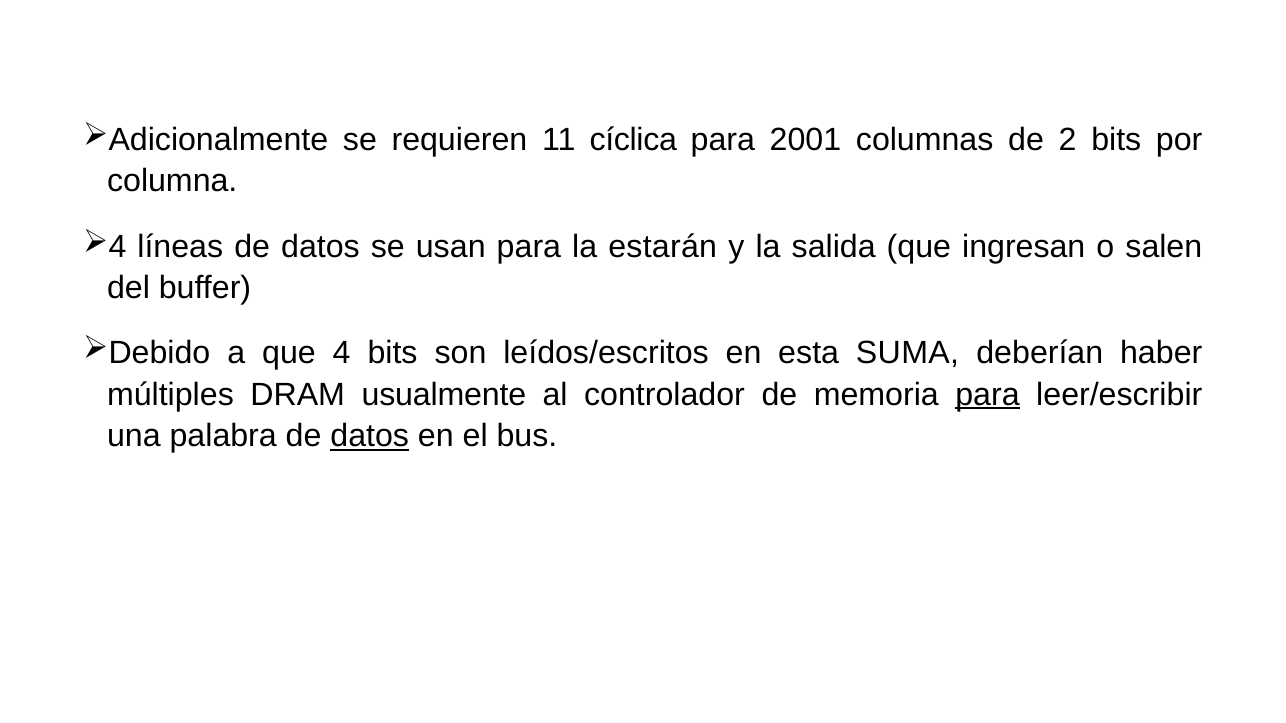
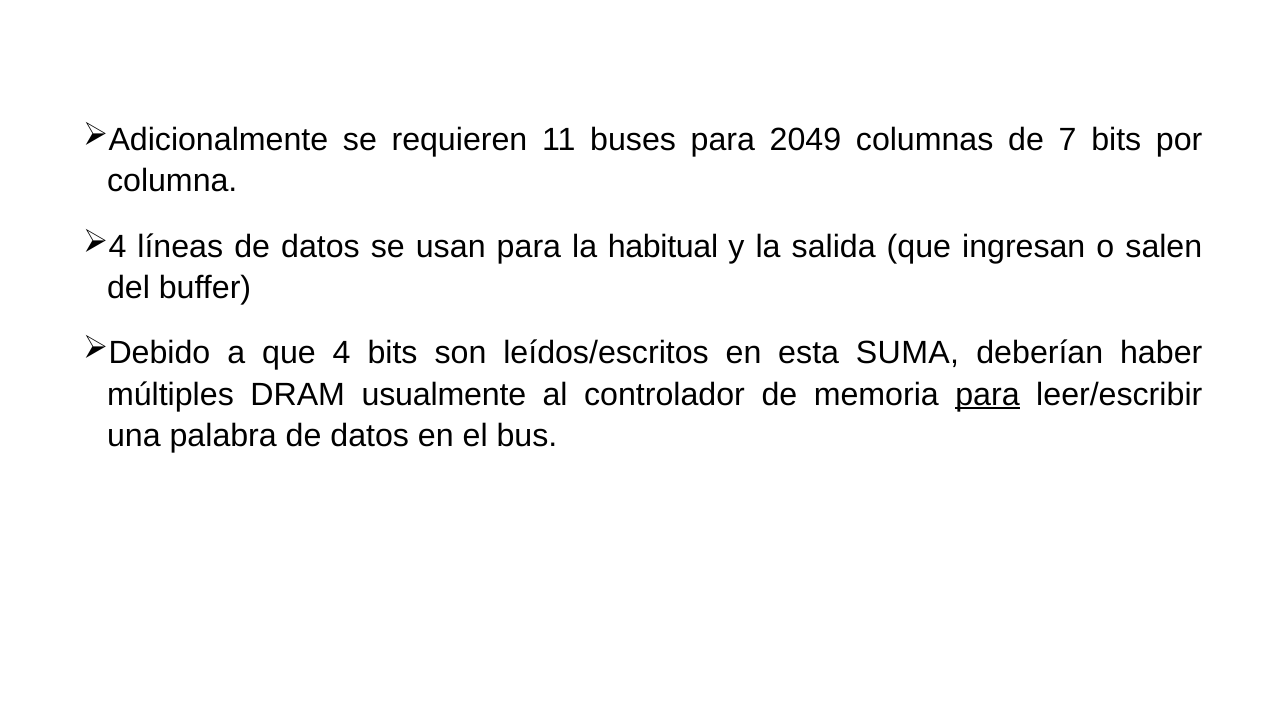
cíclica: cíclica -> buses
2001: 2001 -> 2049
2: 2 -> 7
estarán: estarán -> habitual
datos at (370, 436) underline: present -> none
